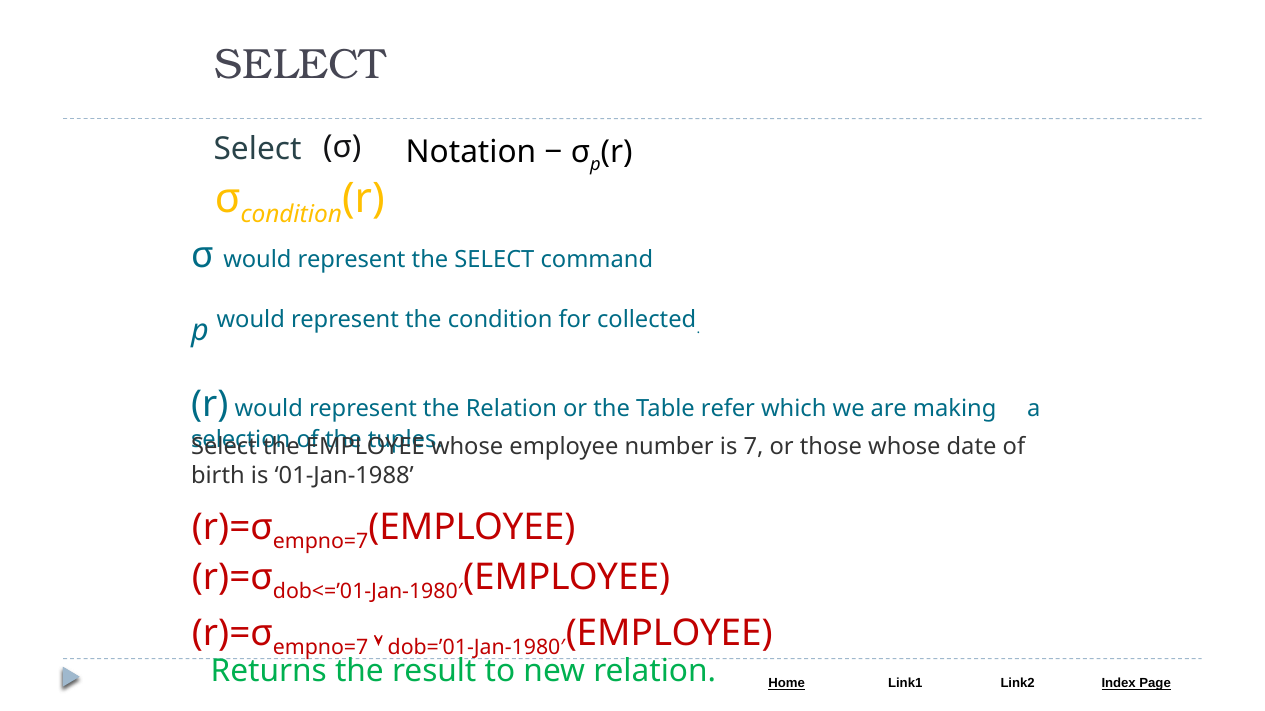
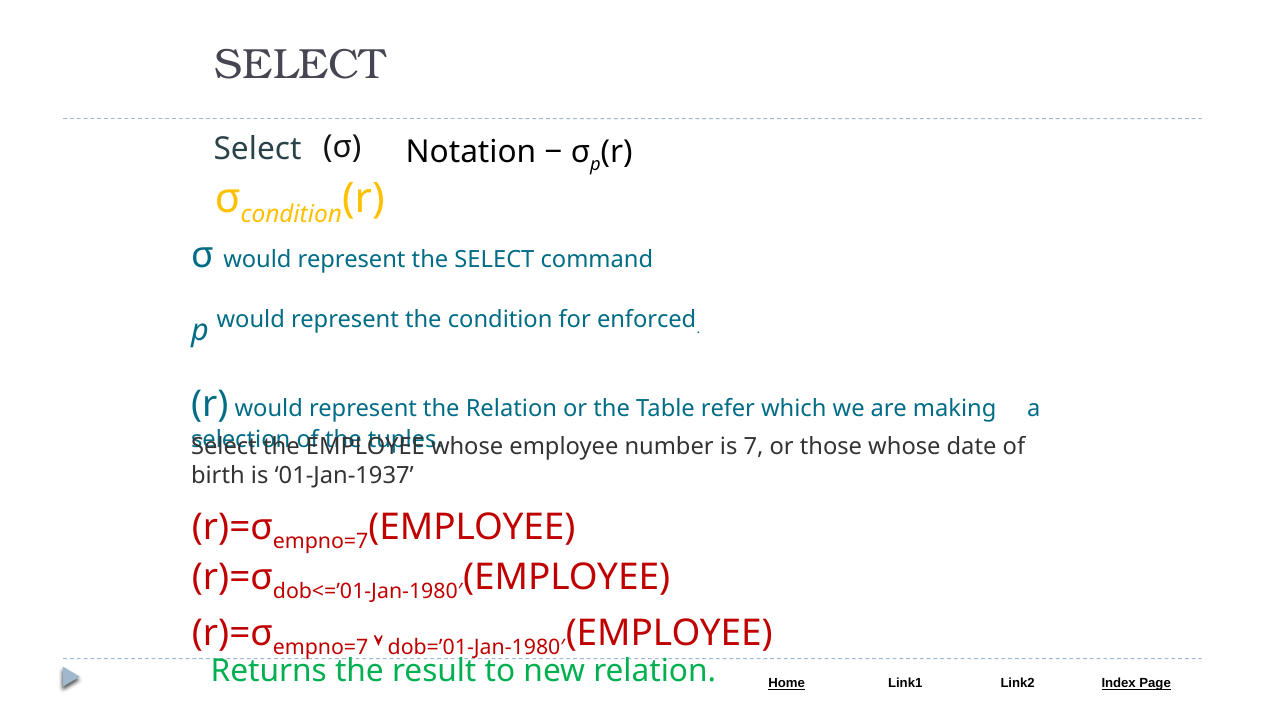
collected: collected -> enforced
01-Jan-1988: 01-Jan-1988 -> 01-Jan-1937
